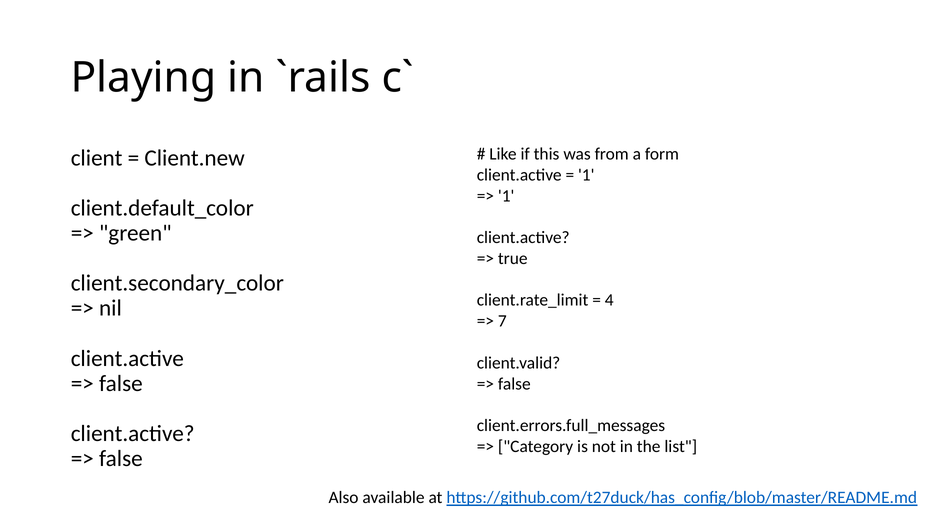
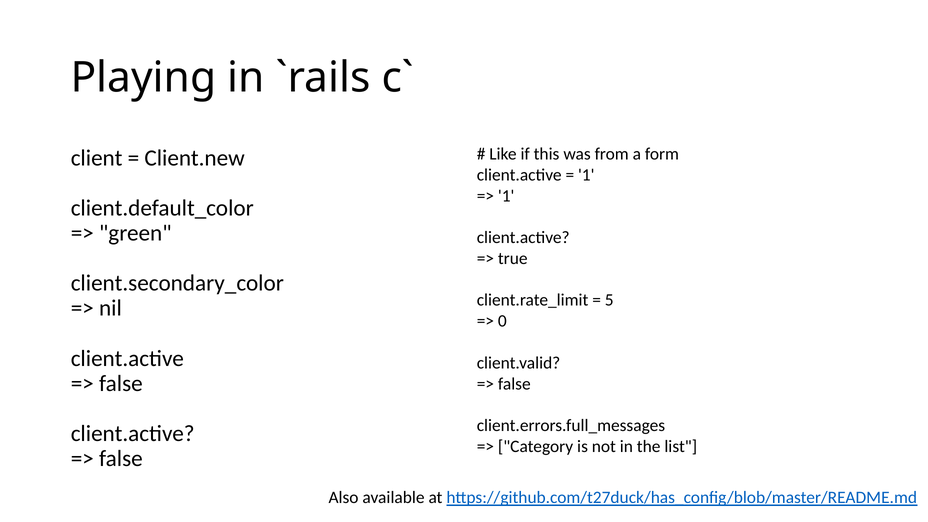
4: 4 -> 5
7: 7 -> 0
